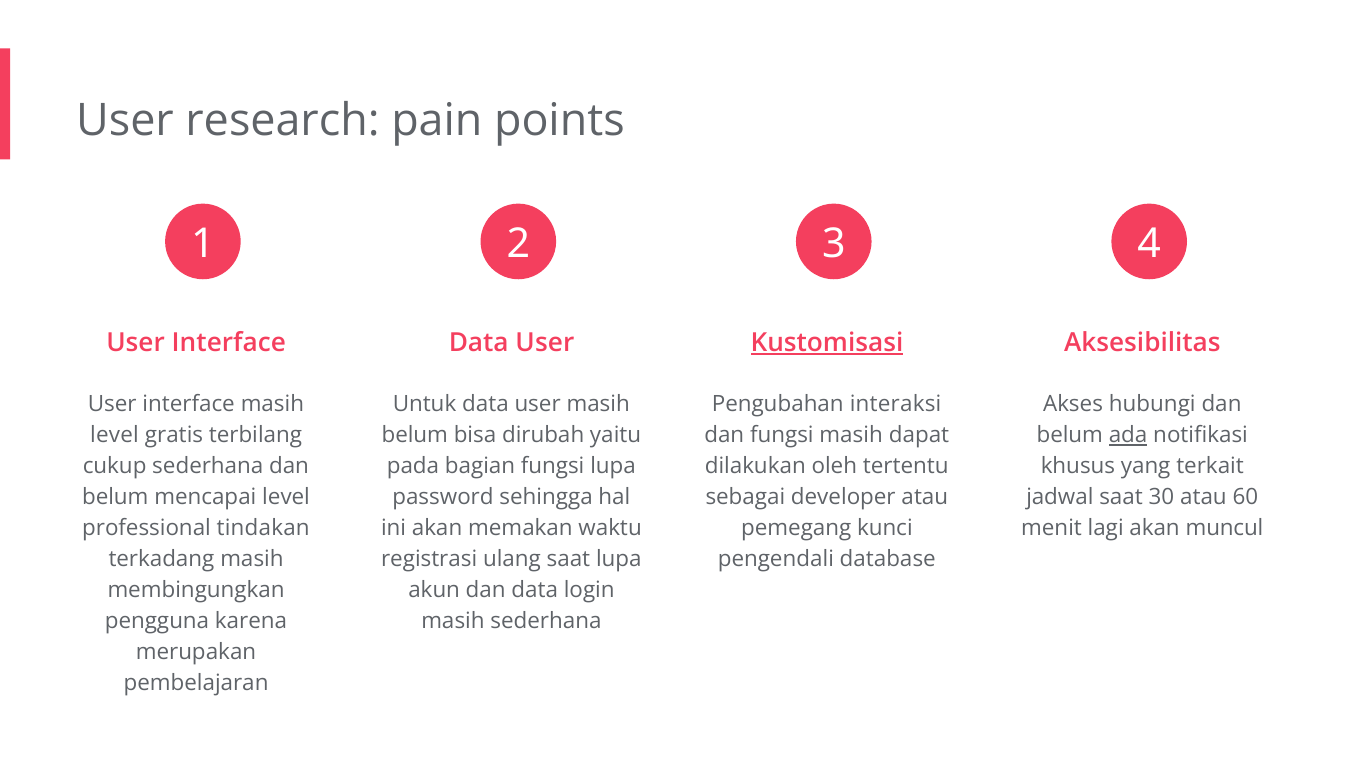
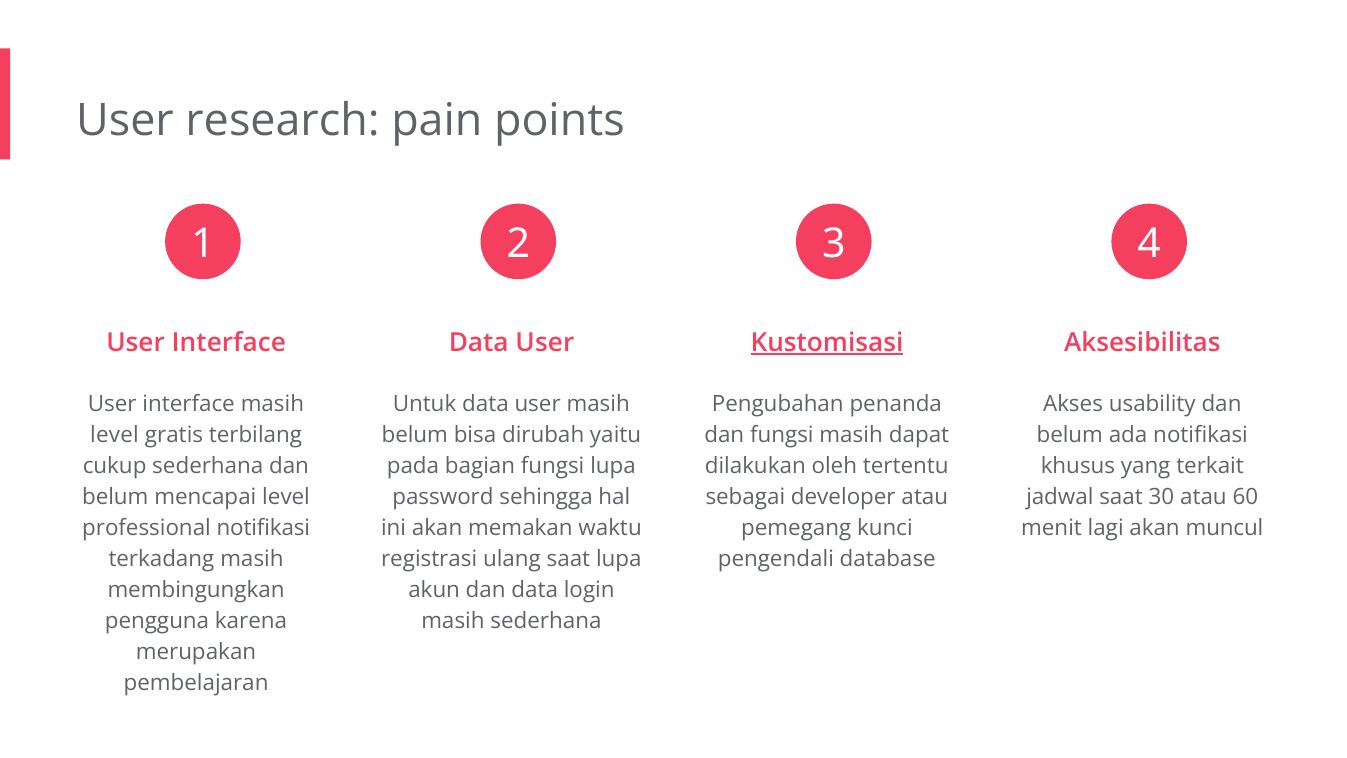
interaksi: interaksi -> penanda
hubungi: hubungi -> usability
ada underline: present -> none
professional tindakan: tindakan -> notifikasi
